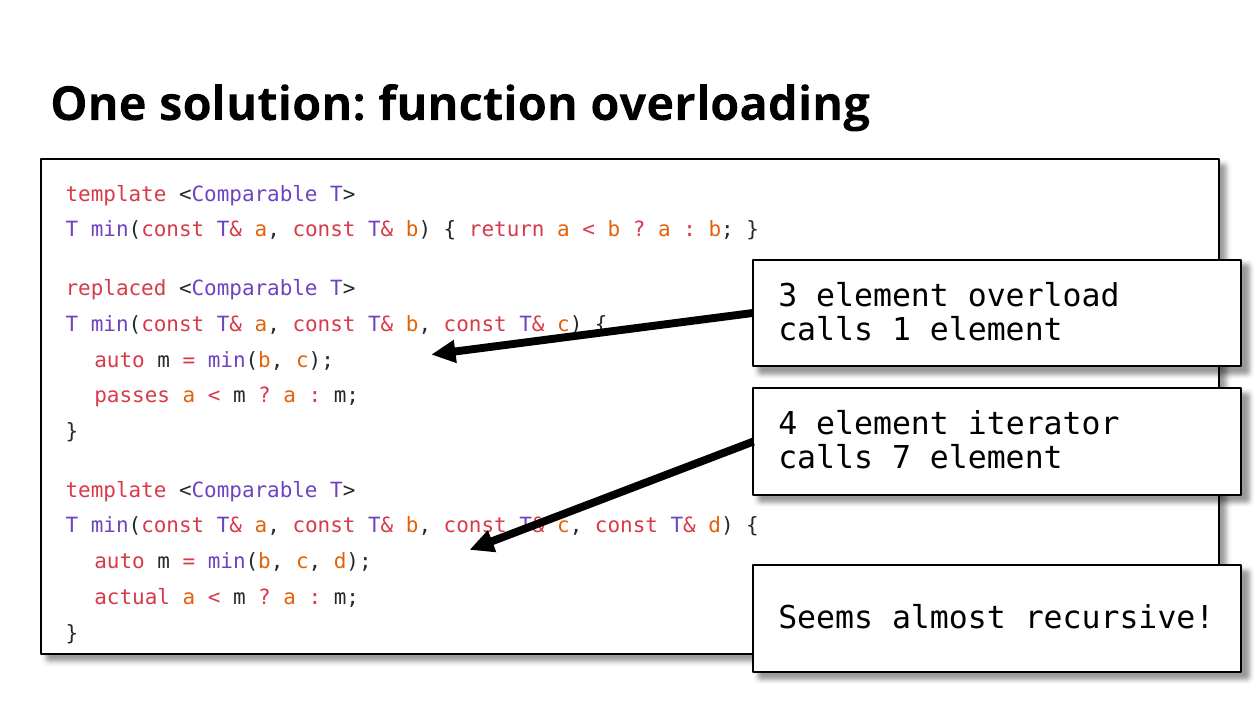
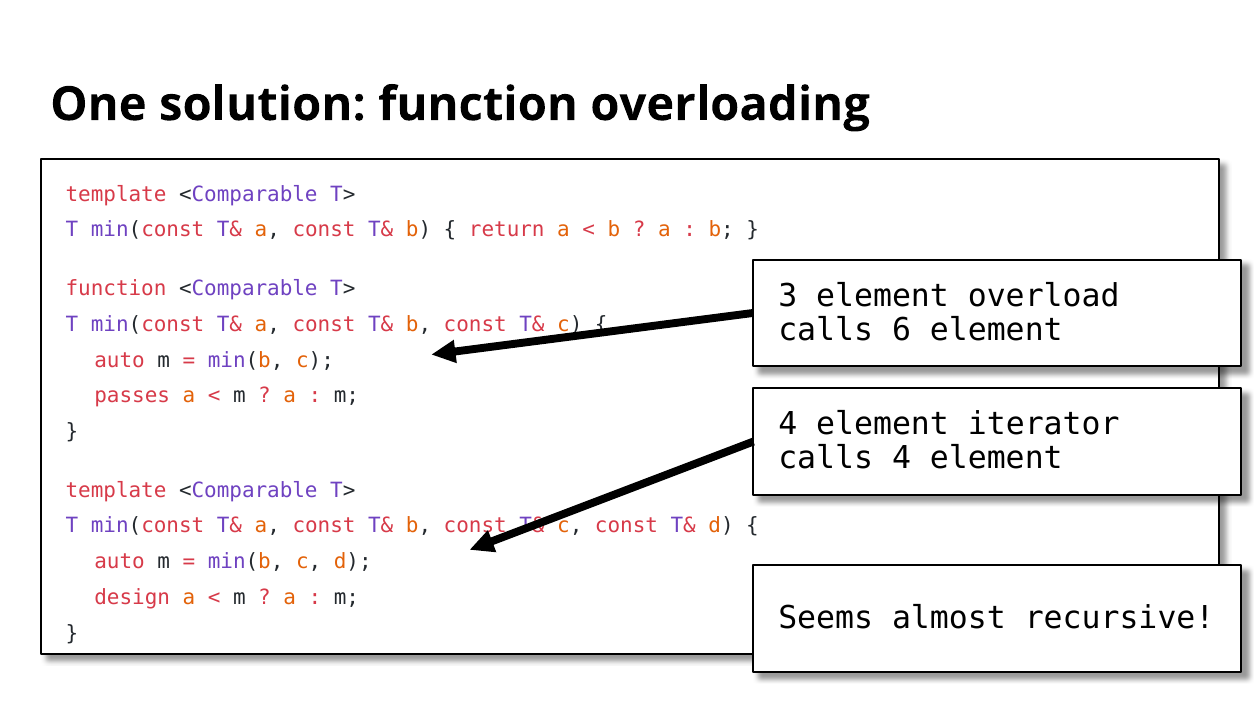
replaced at (116, 288): replaced -> function
1: 1 -> 6
calls 7: 7 -> 4
actual: actual -> design
